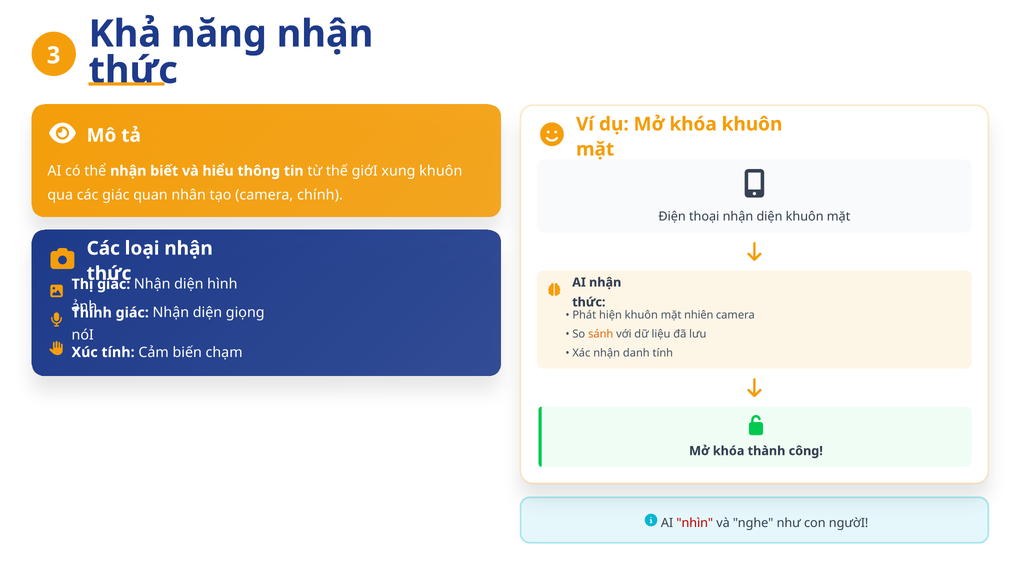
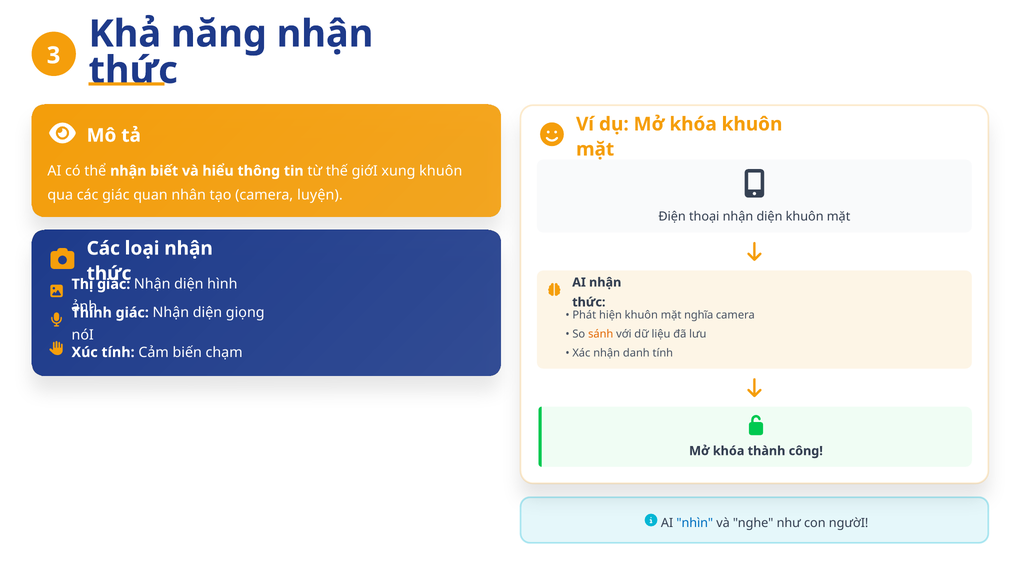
chính: chính -> luyện
nhiên: nhiên -> nghĩa
nhìn colour: red -> blue
